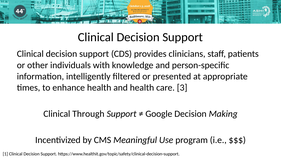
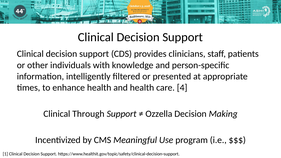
3: 3 -> 4
Google: Google -> Ozzella
